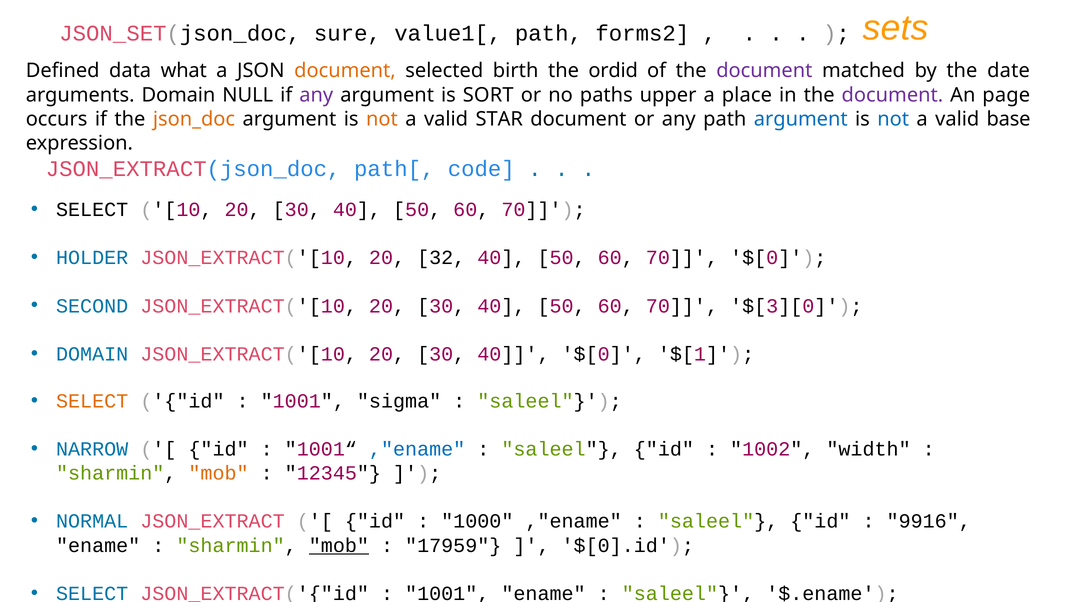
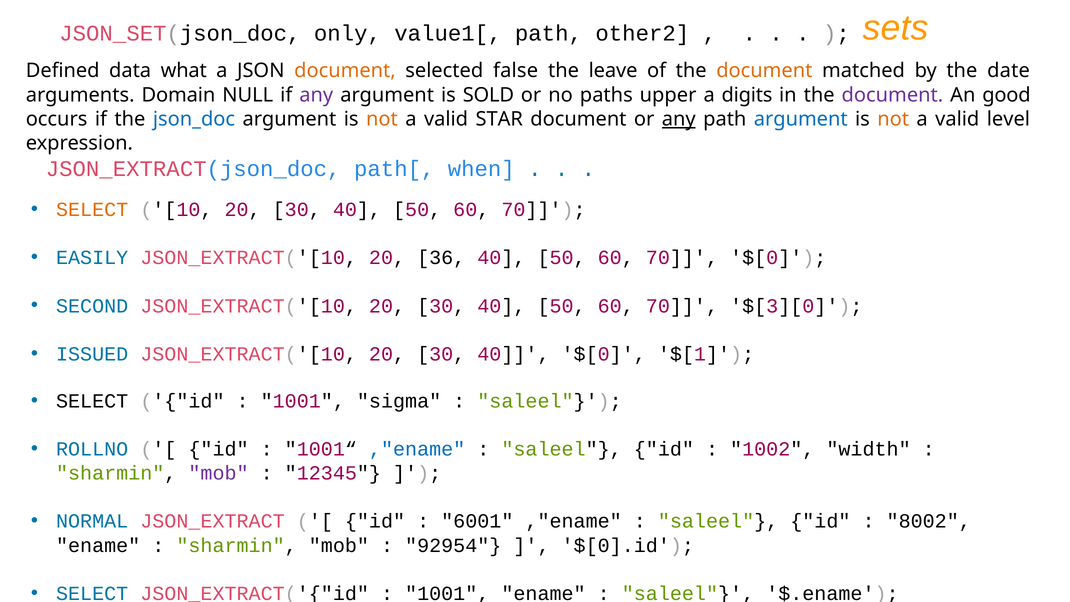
sure: sure -> only
forms2: forms2 -> other2
birth: birth -> false
ordid: ordid -> leave
document at (764, 71) colour: purple -> orange
SORT: SORT -> SOLD
place: place -> digits
page: page -> good
json_doc colour: orange -> blue
any at (679, 119) underline: none -> present
not at (893, 119) colour: blue -> orange
base: base -> level
code: code -> when
SELECT at (92, 210) colour: black -> orange
HOLDER: HOLDER -> EASILY
32: 32 -> 36
DOMAIN at (92, 354): DOMAIN -> ISSUED
SELECT at (92, 401) colour: orange -> black
NARROW: NARROW -> ROLLNO
mob at (219, 473) colour: orange -> purple
1000: 1000 -> 6001
9916: 9916 -> 8002
mob at (339, 545) underline: present -> none
17959: 17959 -> 92954
